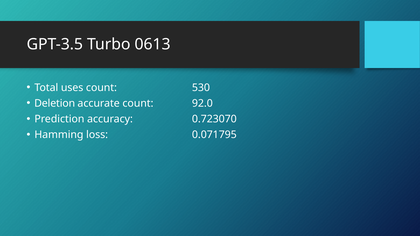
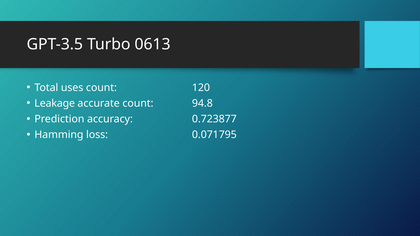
530: 530 -> 120
Deletion: Deletion -> Leakage
92.0: 92.0 -> 94.8
0.723070: 0.723070 -> 0.723877
